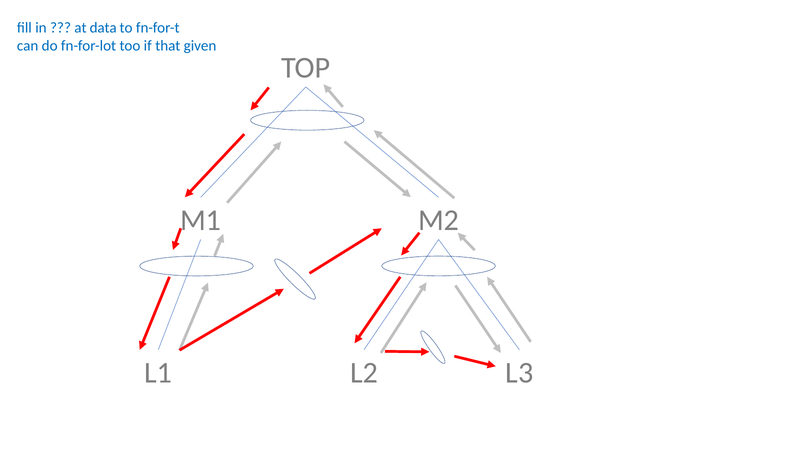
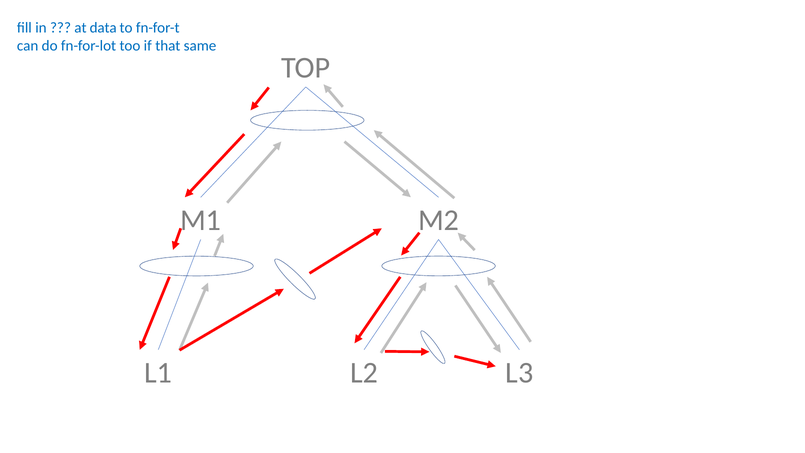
given: given -> same
